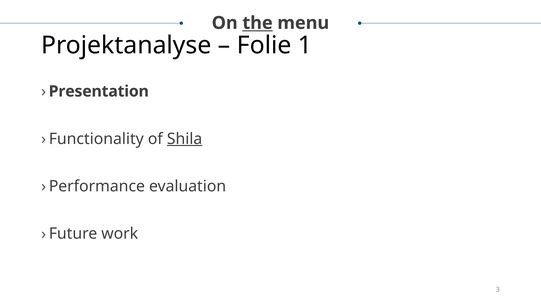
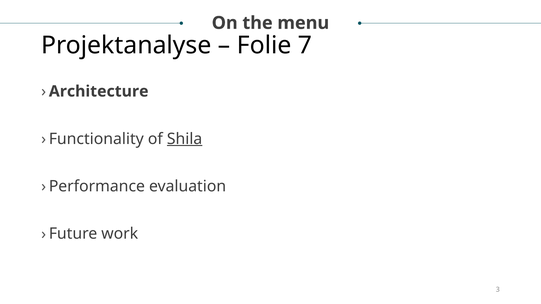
the underline: present -> none
1: 1 -> 7
Presentation: Presentation -> Architecture
